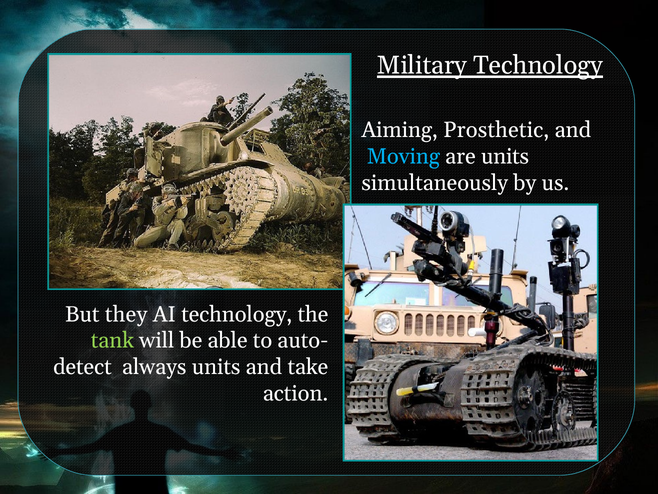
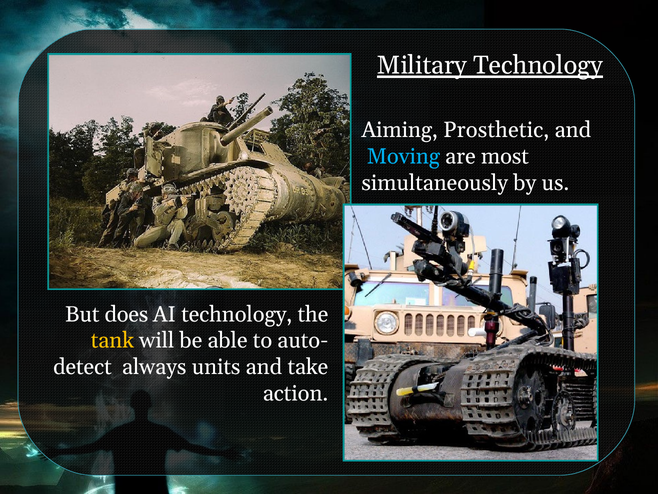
are units: units -> most
they: they -> does
tank colour: light green -> yellow
